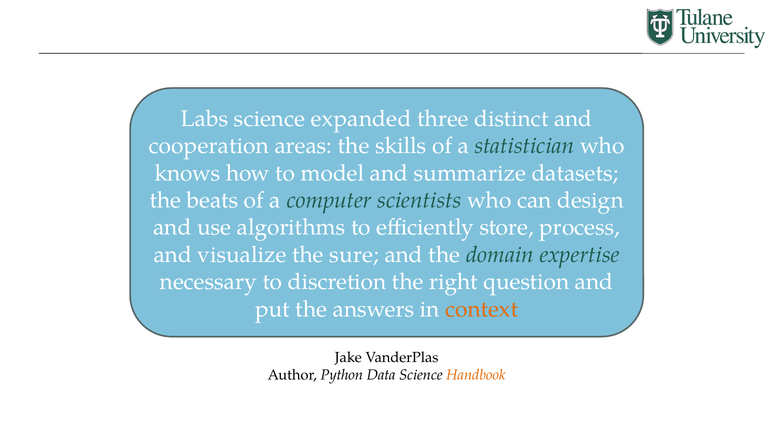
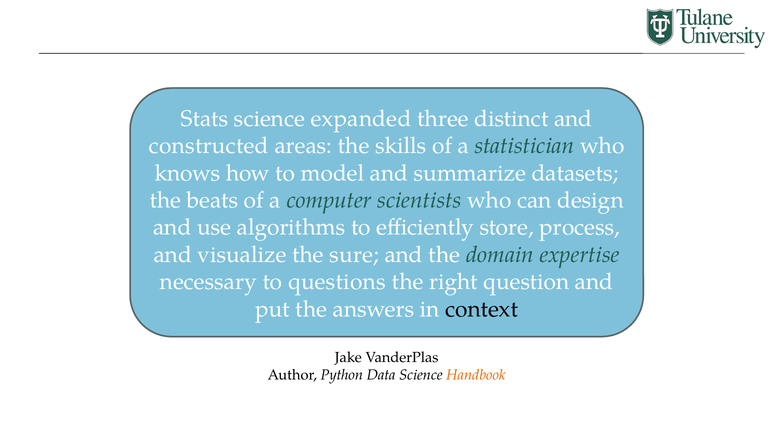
Labs: Labs -> Stats
cooperation: cooperation -> constructed
discretion: discretion -> questions
context colour: orange -> black
